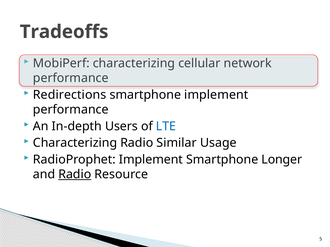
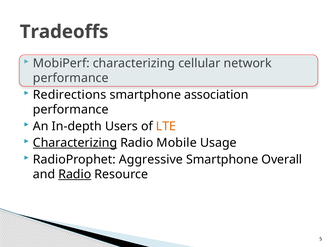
smartphone implement: implement -> association
LTE colour: blue -> orange
Characterizing at (75, 143) underline: none -> present
Similar: Similar -> Mobile
RadioProphet Implement: Implement -> Aggressive
Longer: Longer -> Overall
